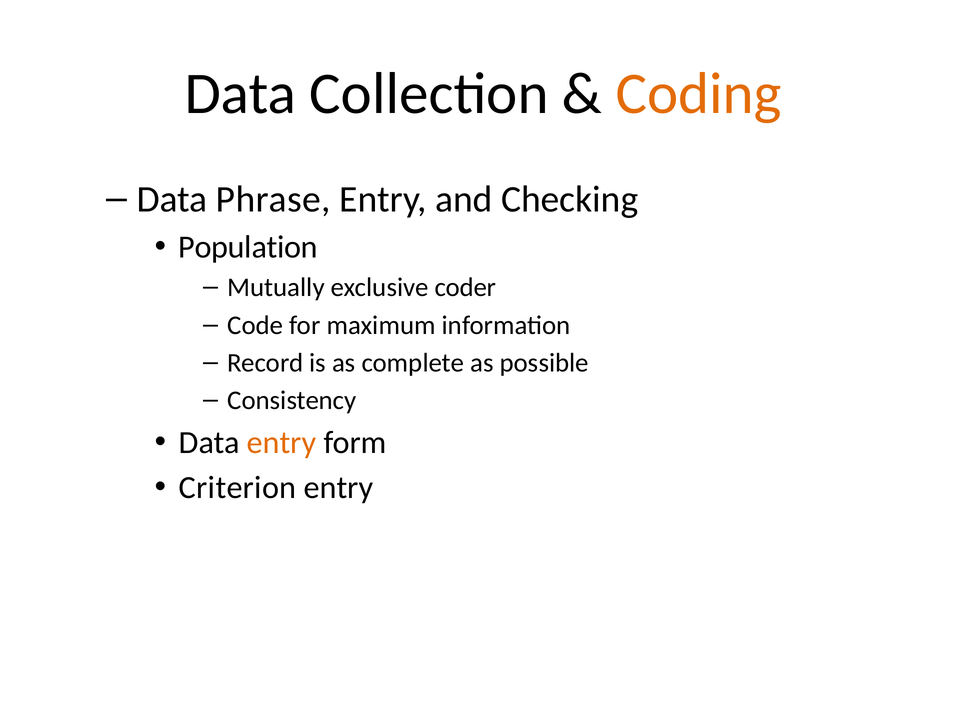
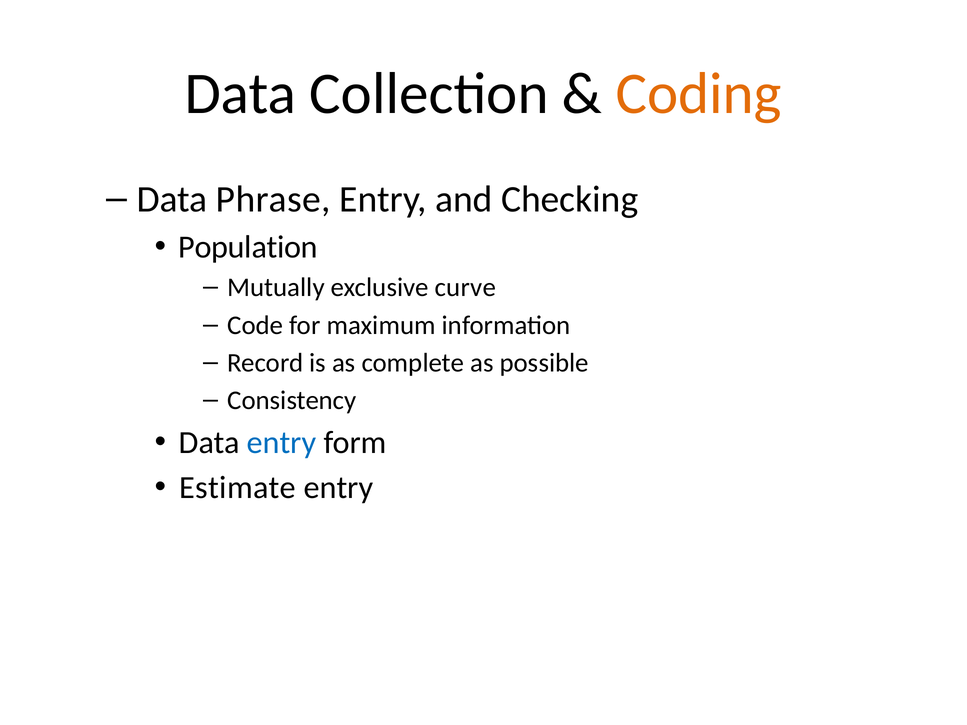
coder: coder -> curve
entry at (282, 443) colour: orange -> blue
Criterion: Criterion -> Estimate
